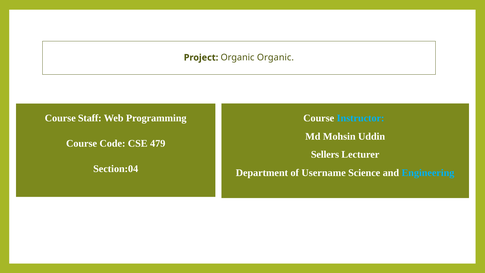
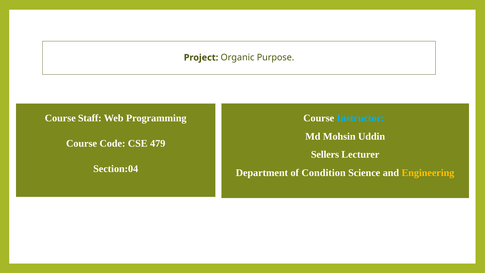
Organic Organic: Organic -> Purpose
Username: Username -> Condition
Engineering colour: light blue -> yellow
